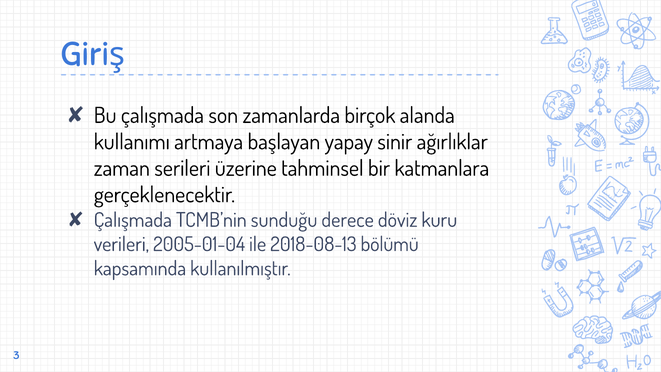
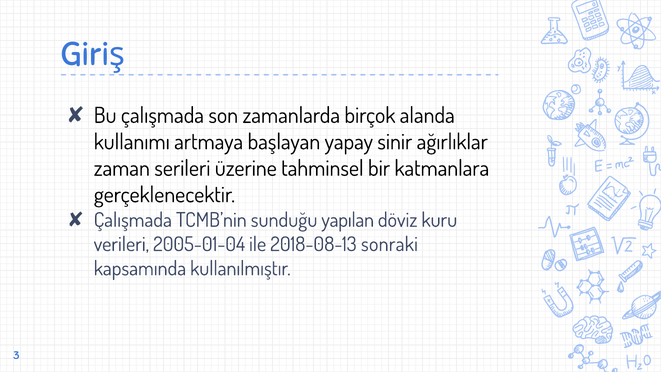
derece: derece -> yapılan
bölümü: bölümü -> sonraki
